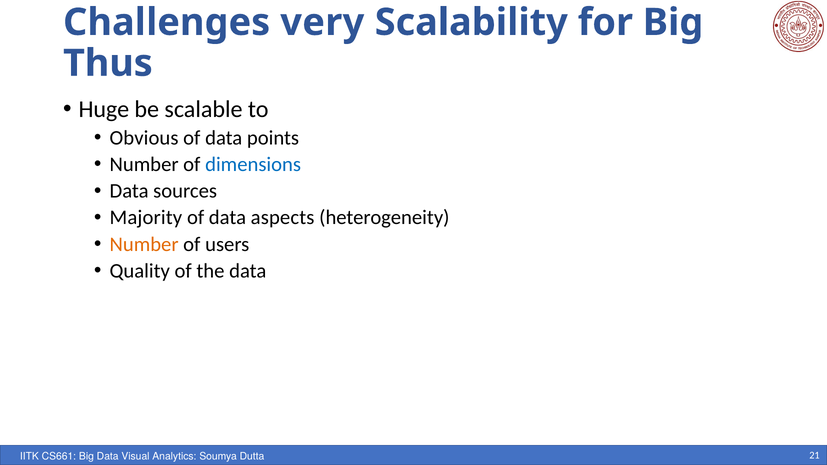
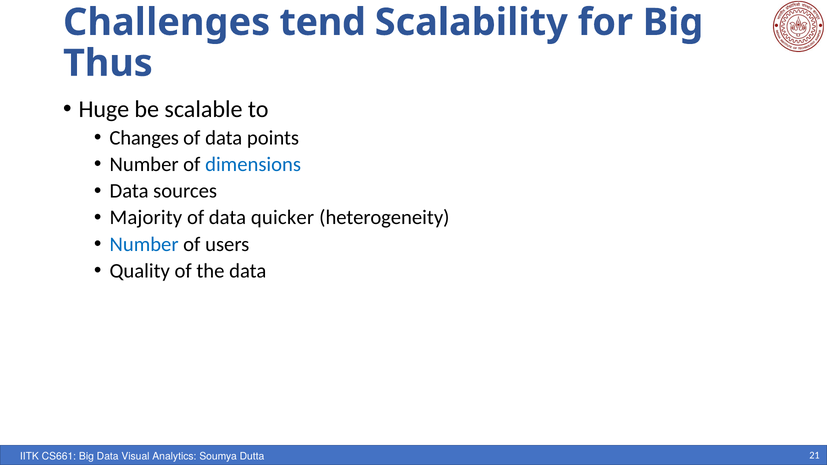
very: very -> tend
Obvious: Obvious -> Changes
aspects: aspects -> quicker
Number at (144, 244) colour: orange -> blue
